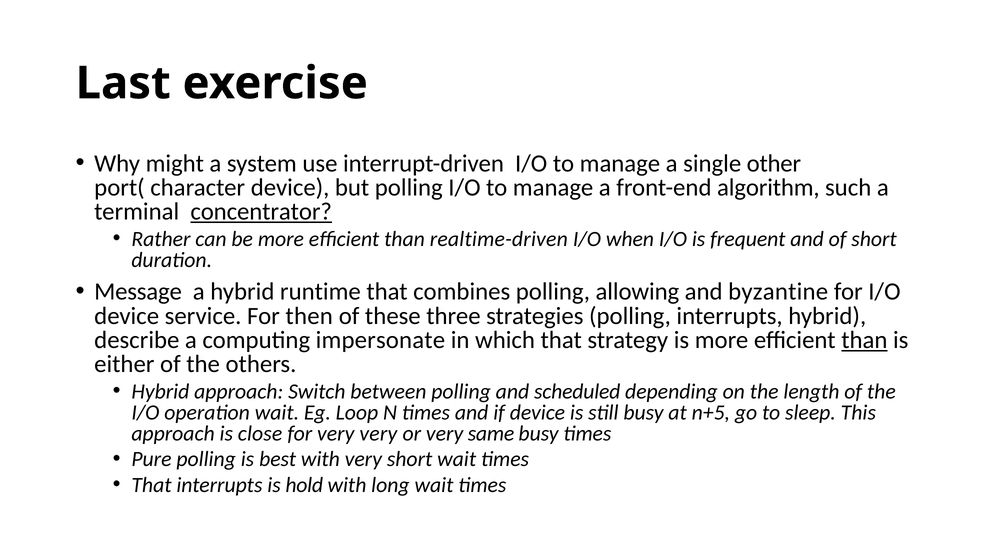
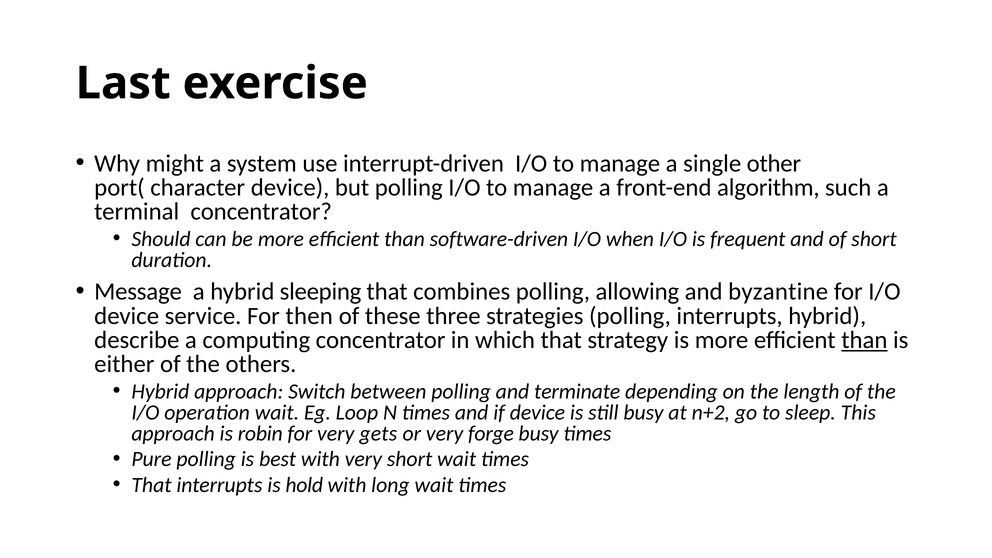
concentrator at (261, 212) underline: present -> none
Rather: Rather -> Should
realtime-driven: realtime-driven -> software-driven
runtime: runtime -> sleeping
computing impersonate: impersonate -> concentrator
scheduled: scheduled -> terminate
n+5: n+5 -> n+2
close: close -> robin
very very: very -> gets
same: same -> forge
